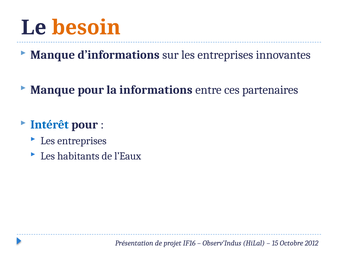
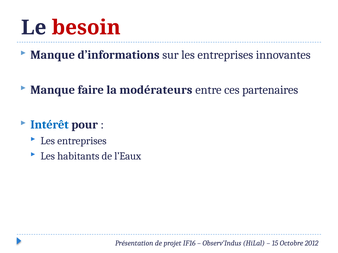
besoin colour: orange -> red
Manque pour: pour -> faire
informations: informations -> modérateurs
